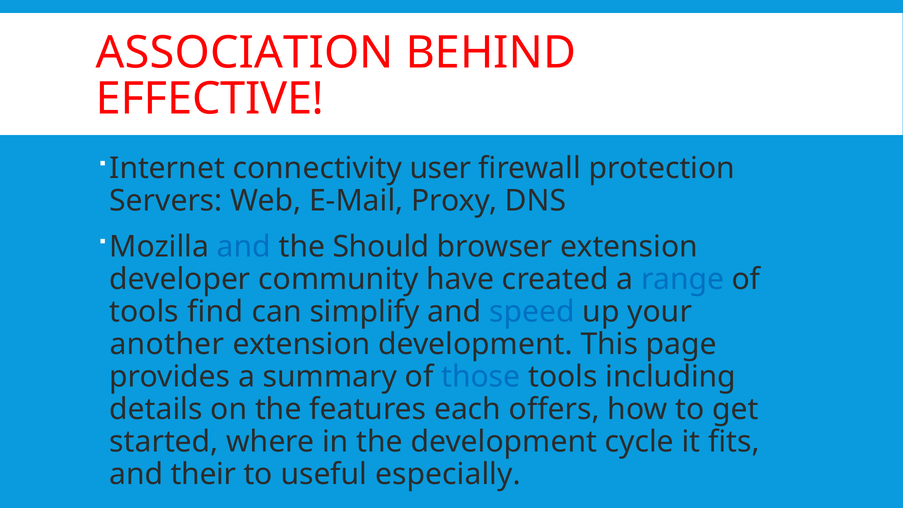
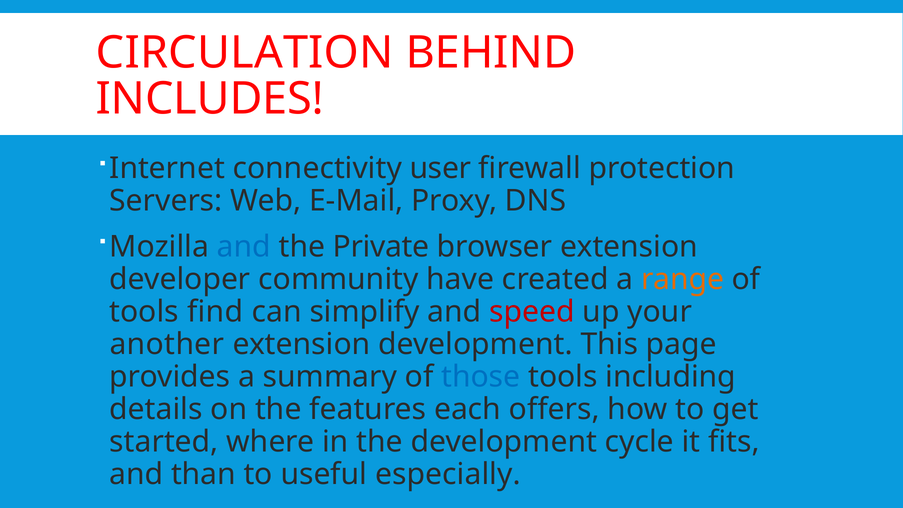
ASSOCIATION: ASSOCIATION -> CIRCULATION
EFFECTIVE: EFFECTIVE -> INCLUDES
Should: Should -> Private
range colour: blue -> orange
speed colour: blue -> red
their: their -> than
